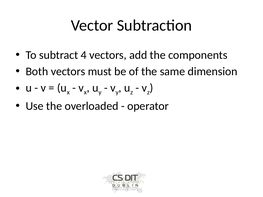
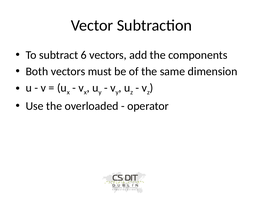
4: 4 -> 6
